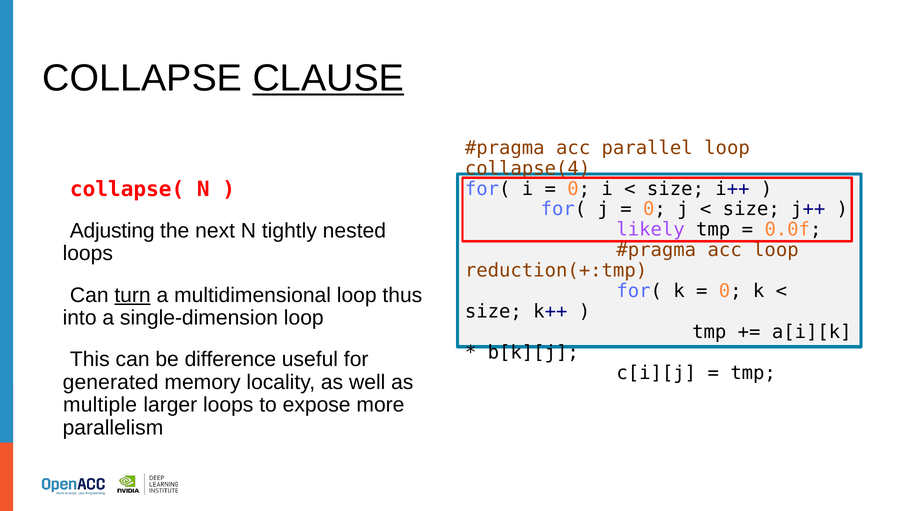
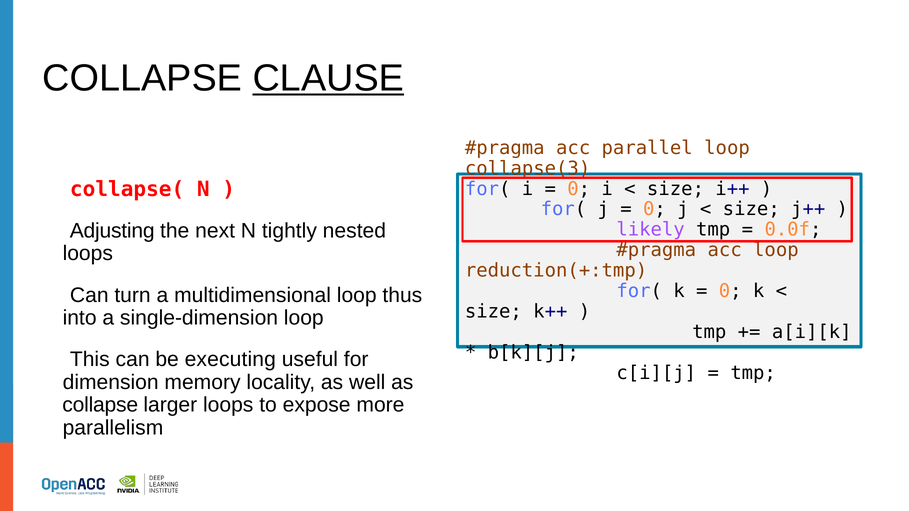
collapse(4: collapse(4 -> collapse(3
turn underline: present -> none
difference: difference -> executing
generated: generated -> dimension
multiple at (100, 405): multiple -> collapse
